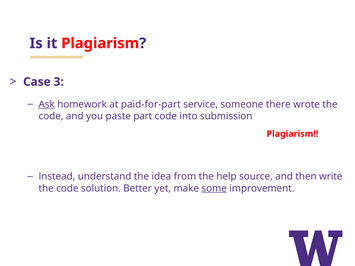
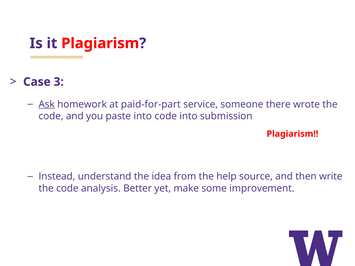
paste part: part -> into
solution: solution -> analysis
some underline: present -> none
